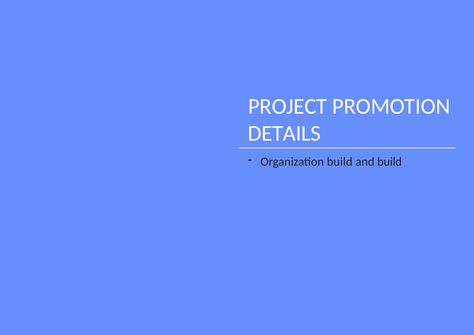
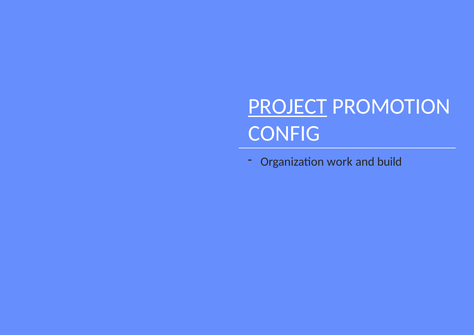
PROJECT underline: none -> present
DETAILS: DETAILS -> CONFIG
Organization build: build -> work
